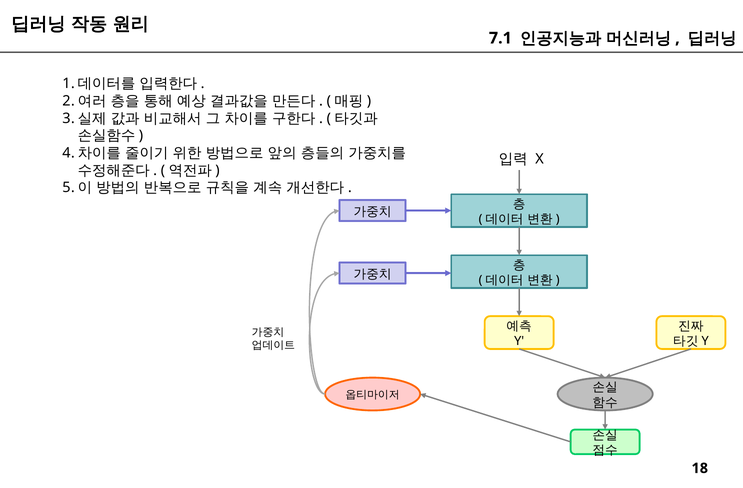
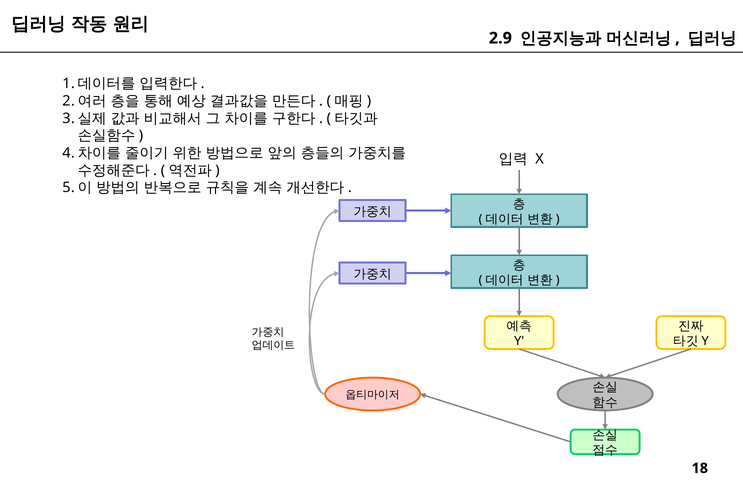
7.1: 7.1 -> 2.9
